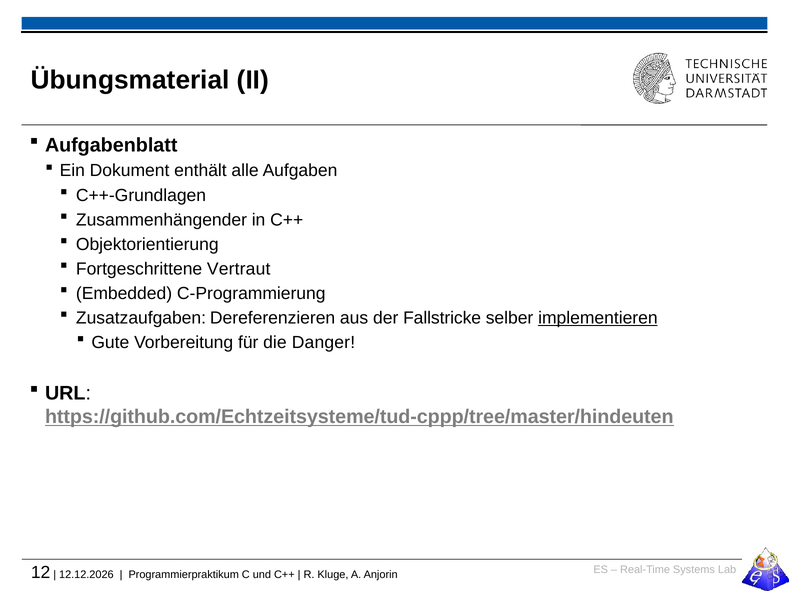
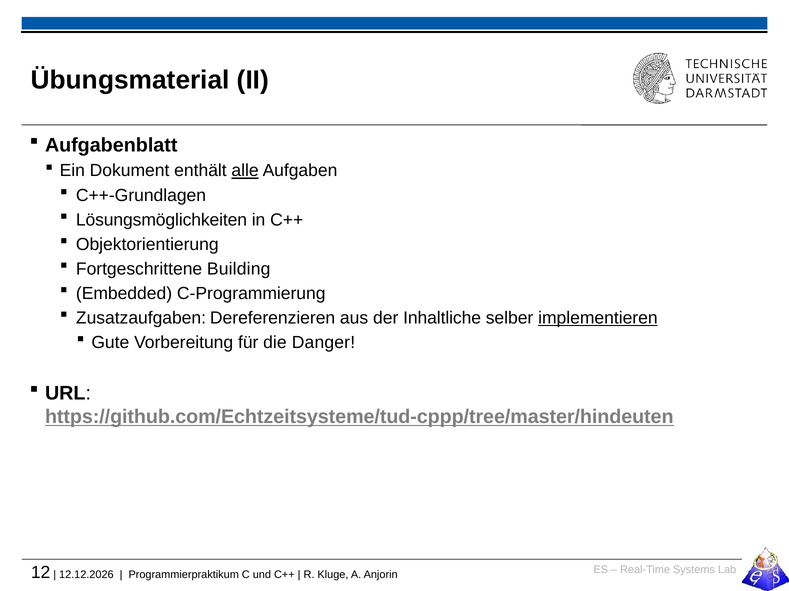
alle underline: none -> present
Zusammenhängender: Zusammenhängender -> Lösungsmöglichkeiten
Vertraut: Vertraut -> Building
Fallstricke: Fallstricke -> Inhaltliche
